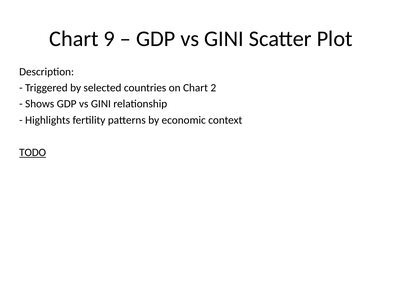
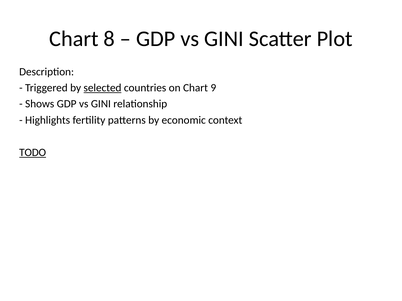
9: 9 -> 8
selected underline: none -> present
2: 2 -> 9
